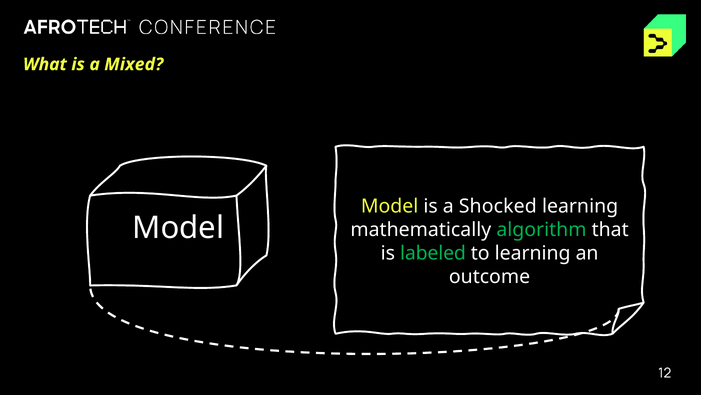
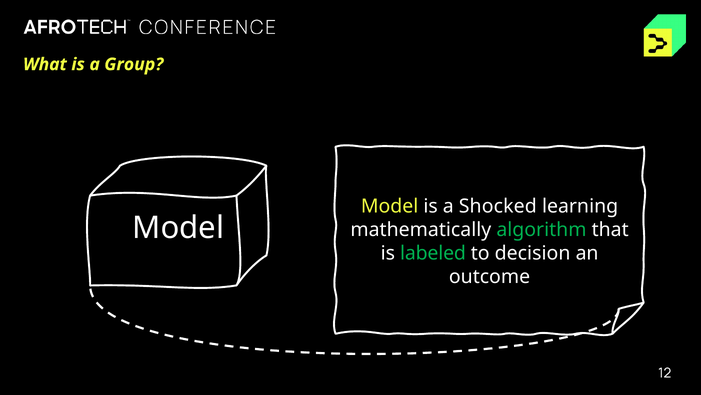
Mixed: Mixed -> Group
to learning: learning -> decision
